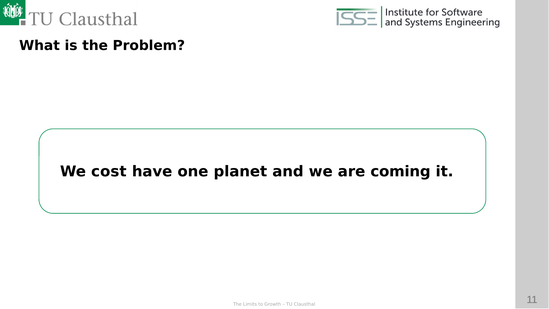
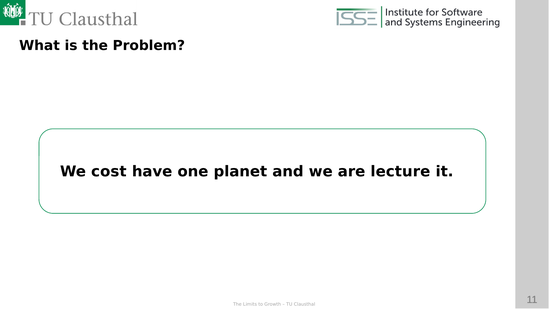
coming: coming -> lecture
